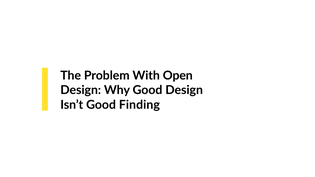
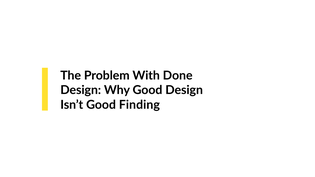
Open: Open -> Done
